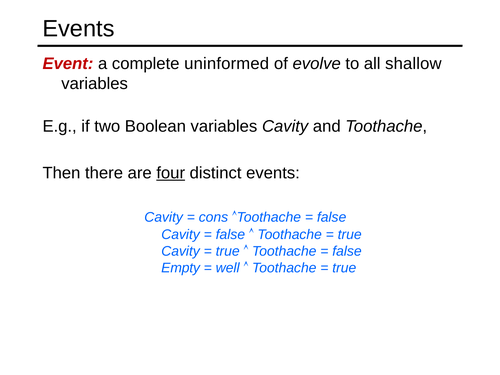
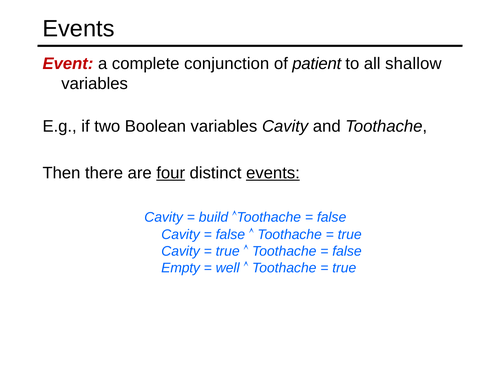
uninformed: uninformed -> conjunction
evolve: evolve -> patient
events at (273, 173) underline: none -> present
cons: cons -> build
